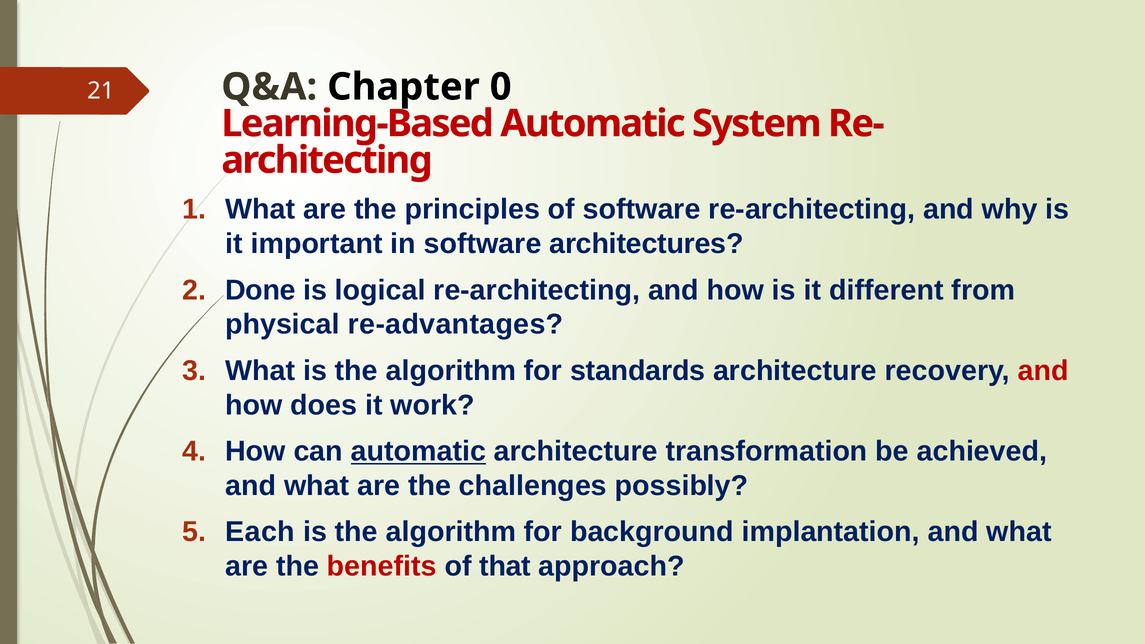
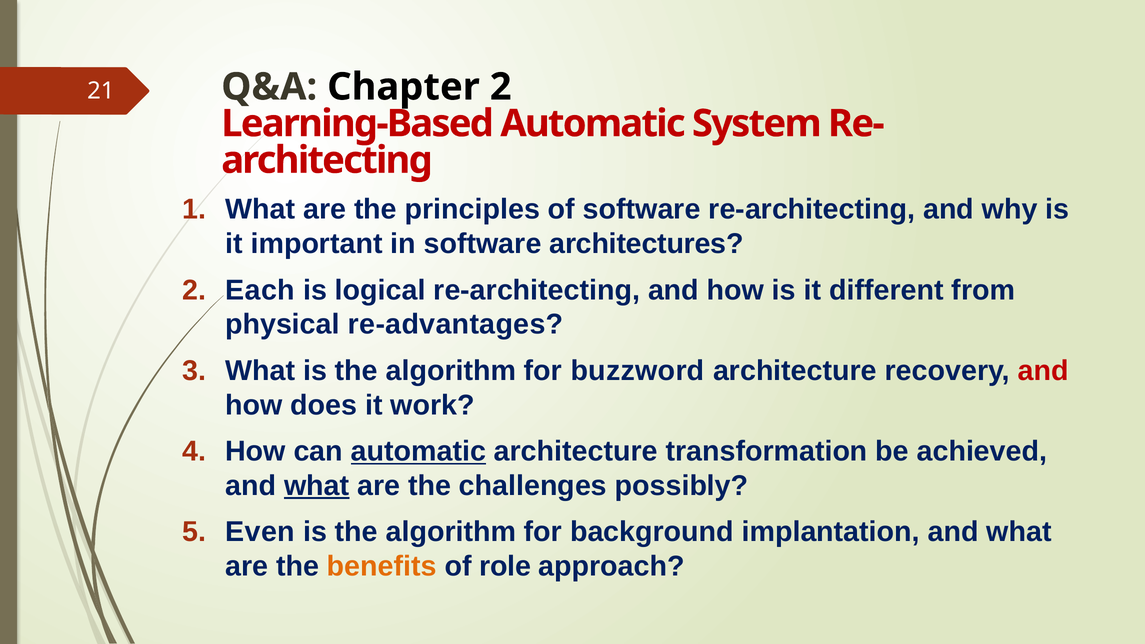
Chapter 0: 0 -> 2
Done: Done -> Each
standards: standards -> buzzword
what at (317, 486) underline: none -> present
Each: Each -> Even
benefits colour: red -> orange
that: that -> role
